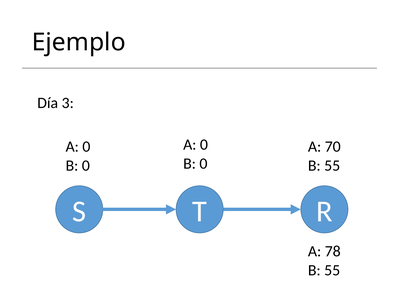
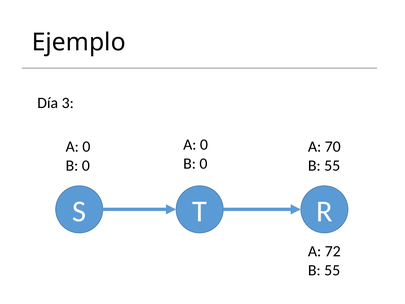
78: 78 -> 72
